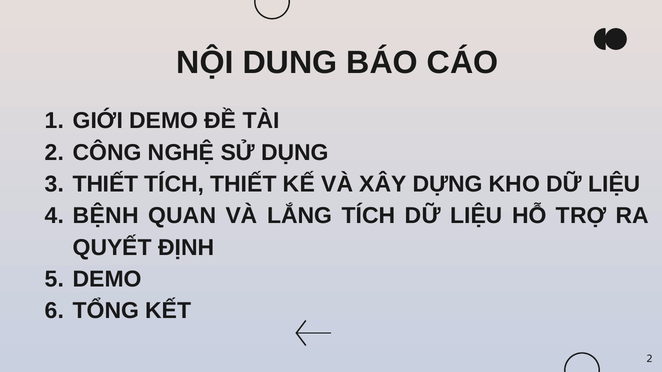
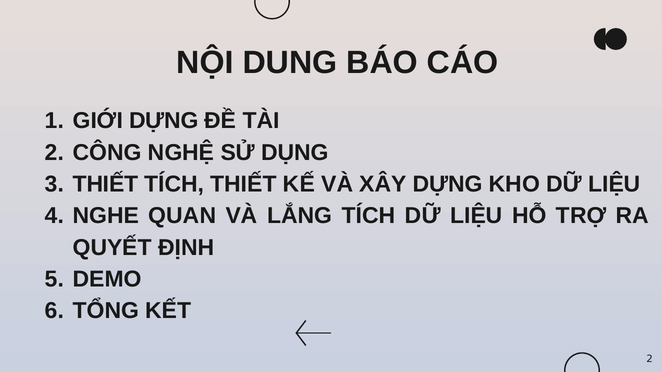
GIỚI DEMO: DEMO -> DỰNG
BỆNH: BỆNH -> NGHE
